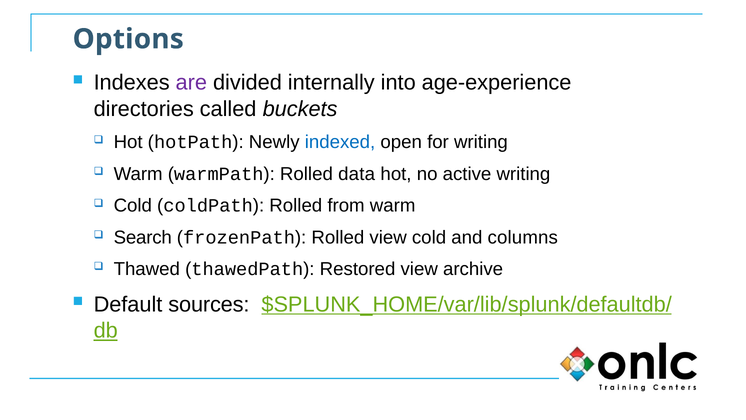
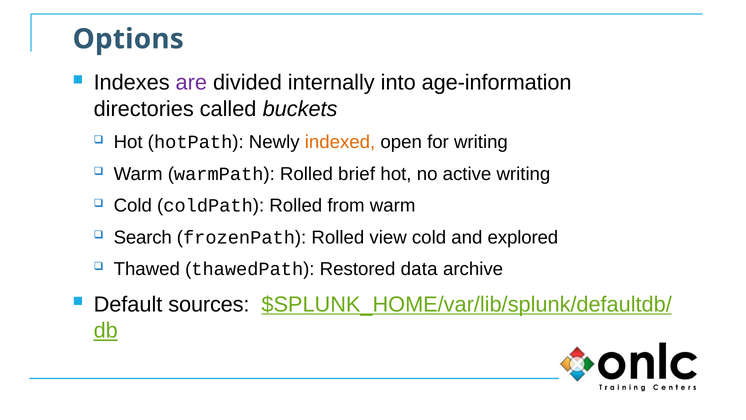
age-experience: age-experience -> age-information
indexed colour: blue -> orange
data: data -> brief
columns: columns -> explored
Restored view: view -> data
